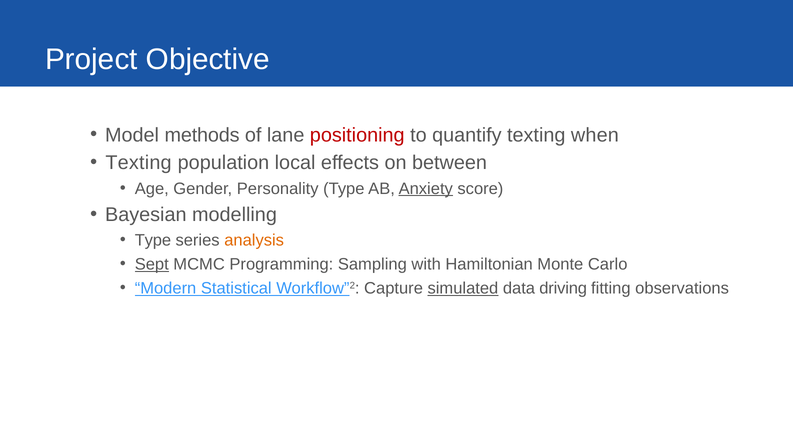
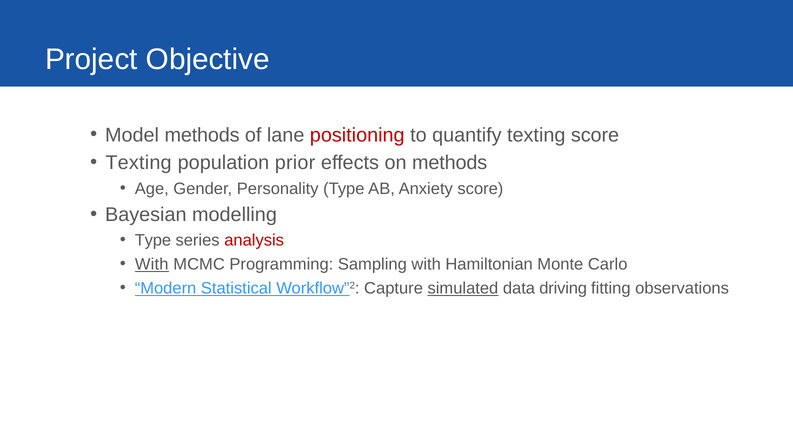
texting when: when -> score
local: local -> prior
on between: between -> methods
Anxiety underline: present -> none
analysis colour: orange -> red
Sept at (152, 264): Sept -> With
